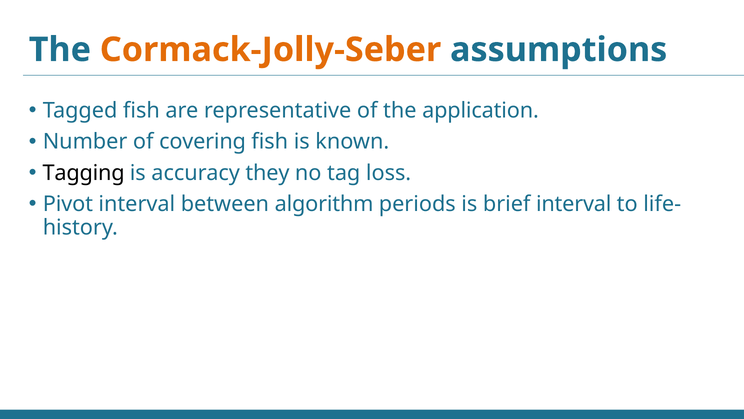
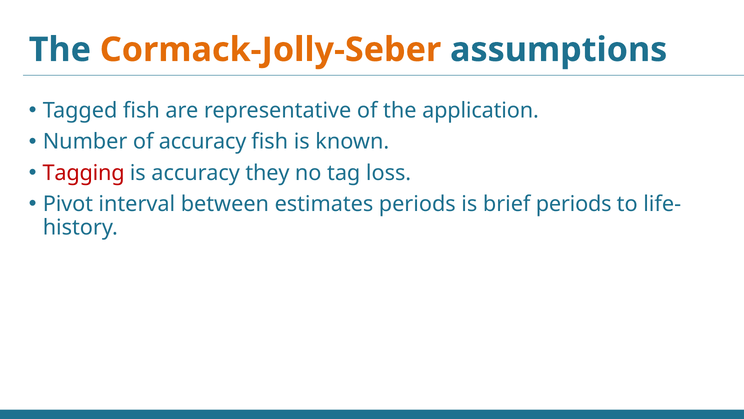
of covering: covering -> accuracy
Tagging colour: black -> red
algorithm: algorithm -> estimates
brief interval: interval -> periods
